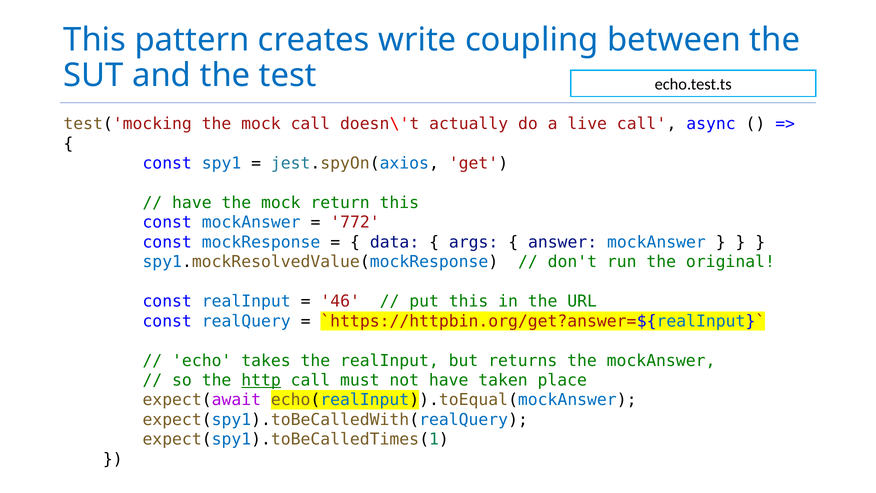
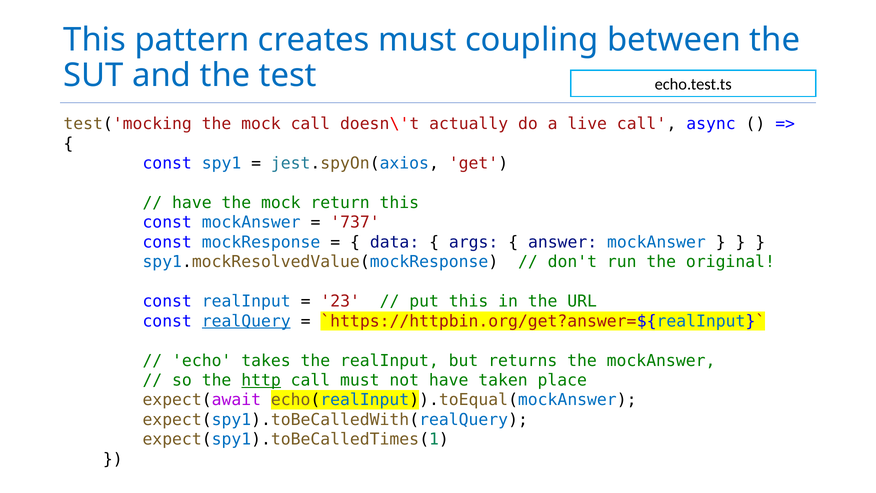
creates write: write -> must
772: 772 -> 737
46: 46 -> 23
realQuery underline: none -> present
